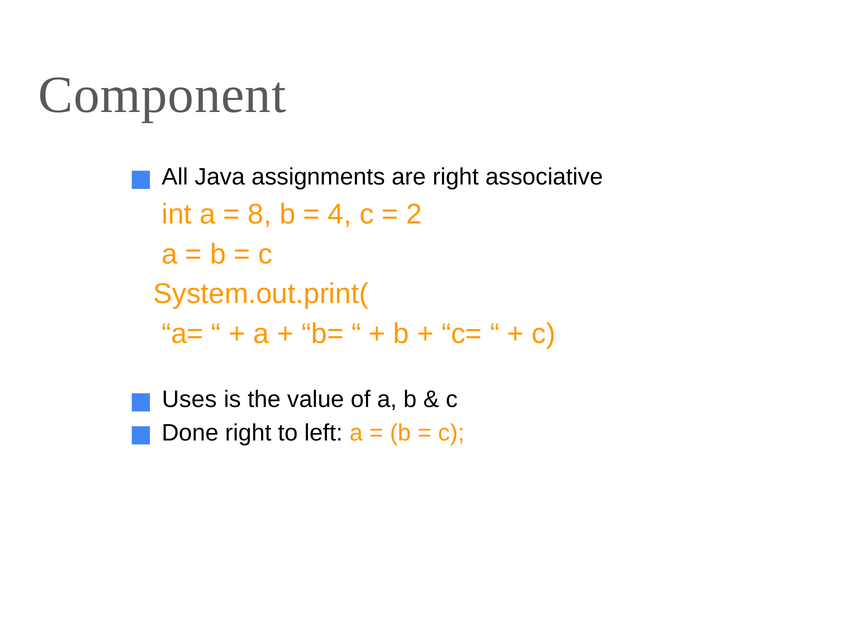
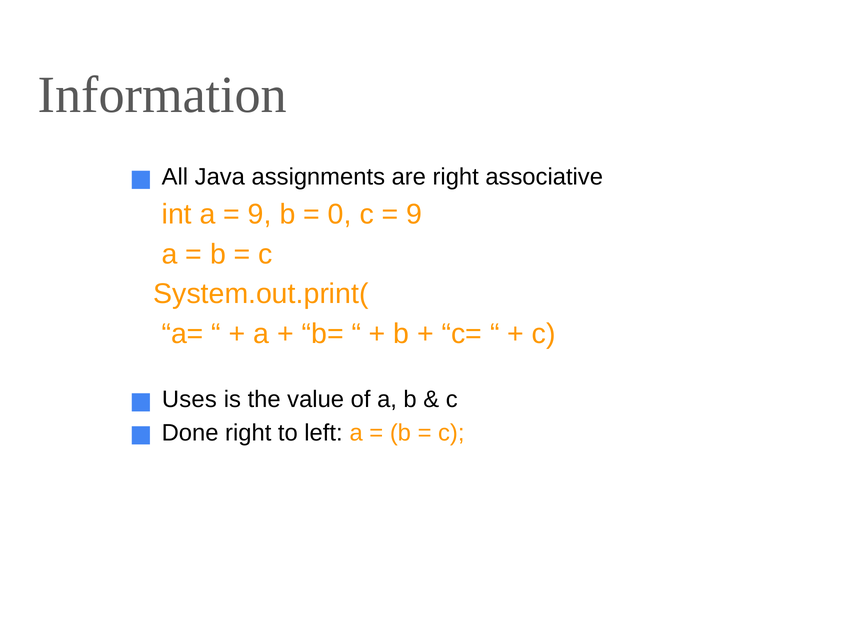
Component: Component -> Information
8 at (260, 214): 8 -> 9
4: 4 -> 0
2 at (414, 214): 2 -> 9
